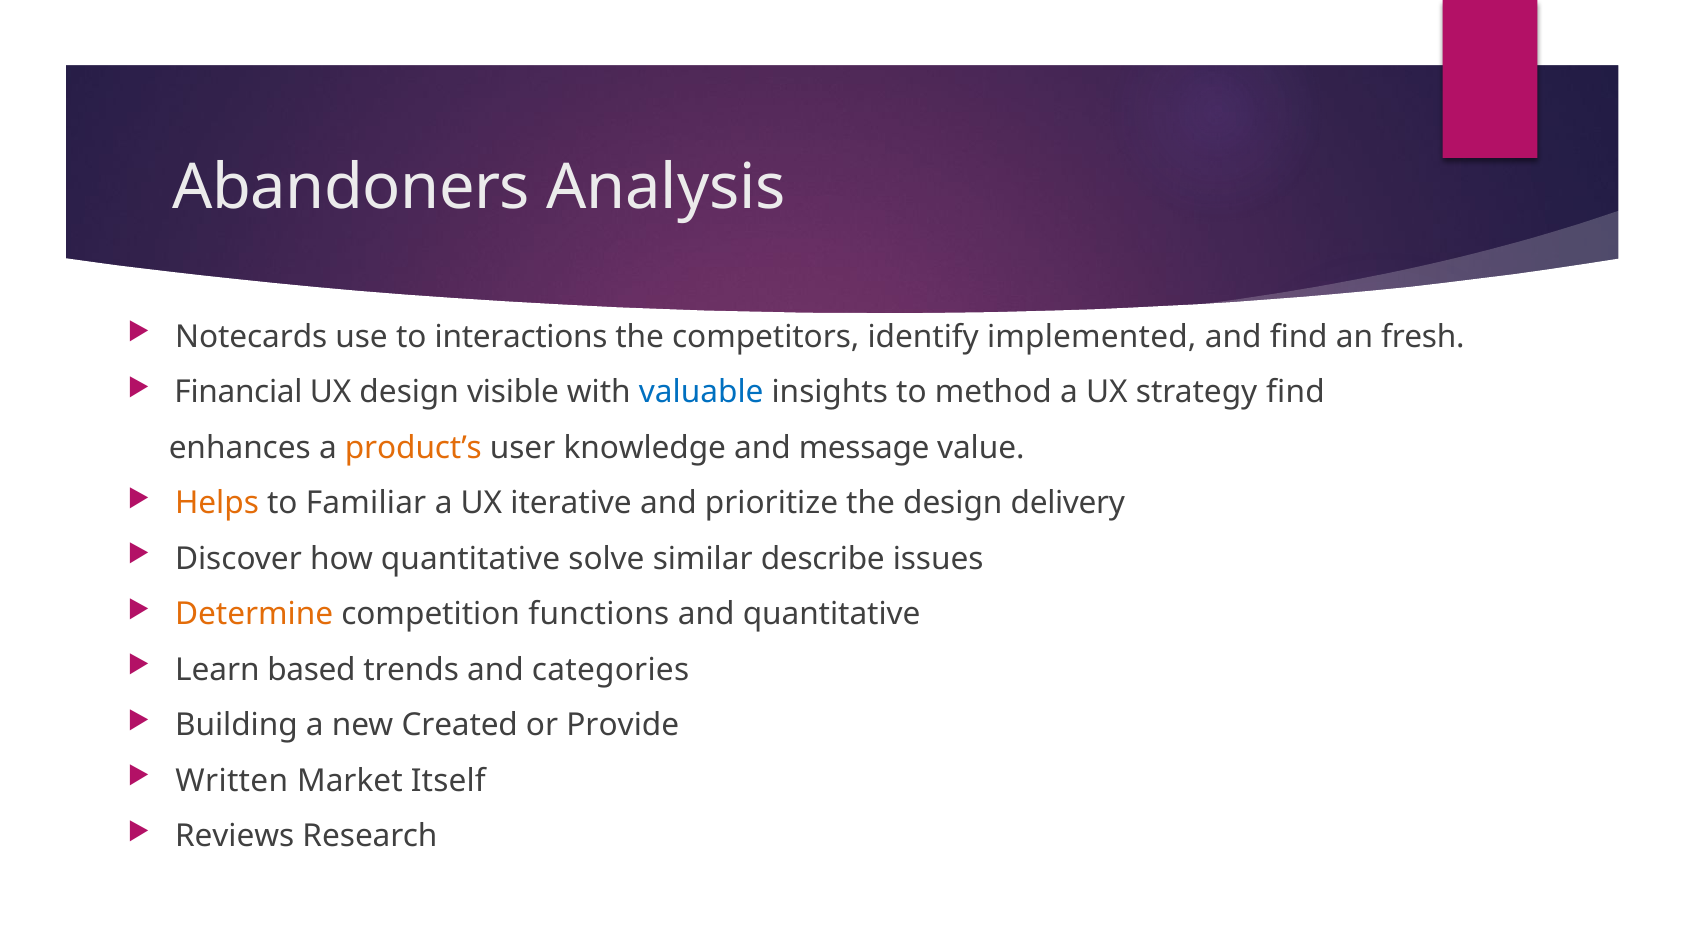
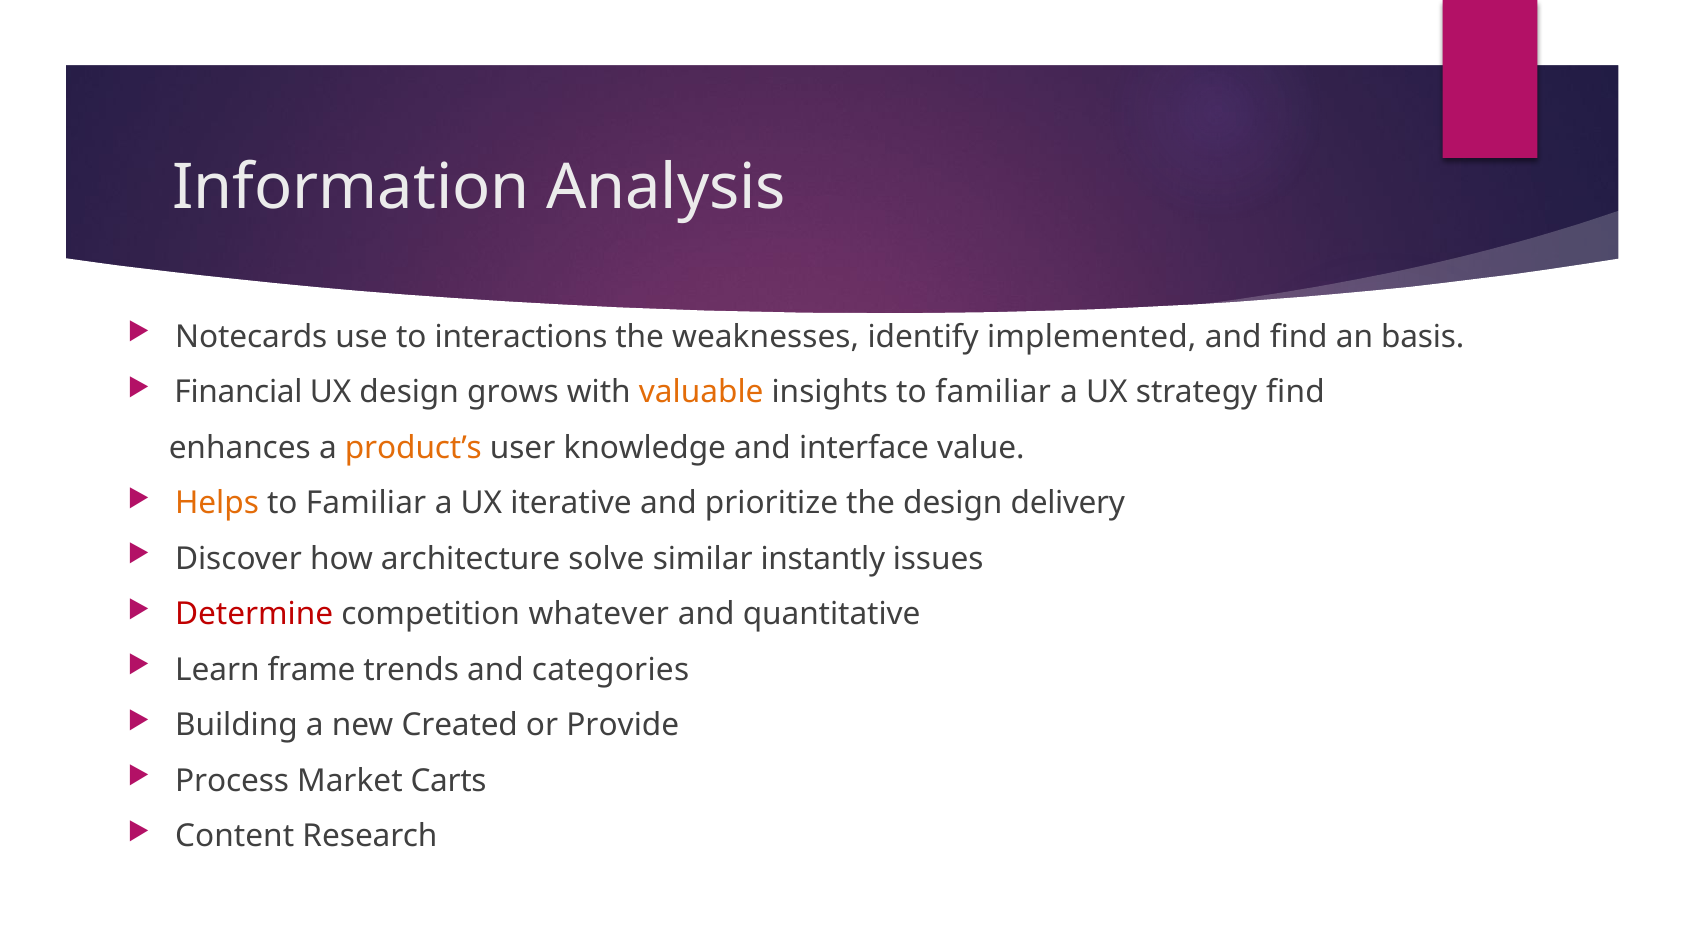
Abandoners: Abandoners -> Information
competitors: competitors -> weaknesses
fresh: fresh -> basis
visible: visible -> grows
valuable colour: blue -> orange
insights to method: method -> familiar
message: message -> interface
how quantitative: quantitative -> architecture
describe: describe -> instantly
Determine colour: orange -> red
functions: functions -> whatever
based: based -> frame
Written: Written -> Process
Itself: Itself -> Carts
Reviews: Reviews -> Content
